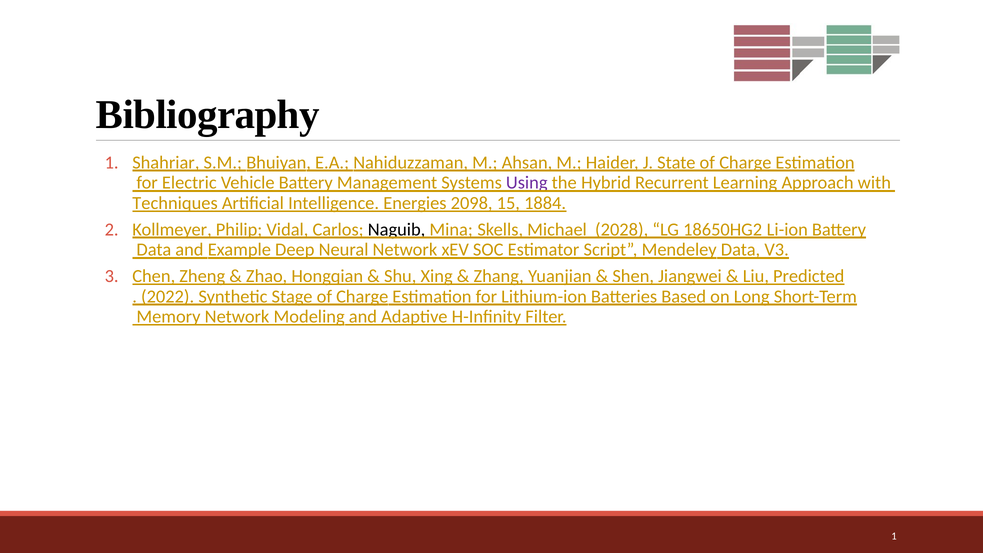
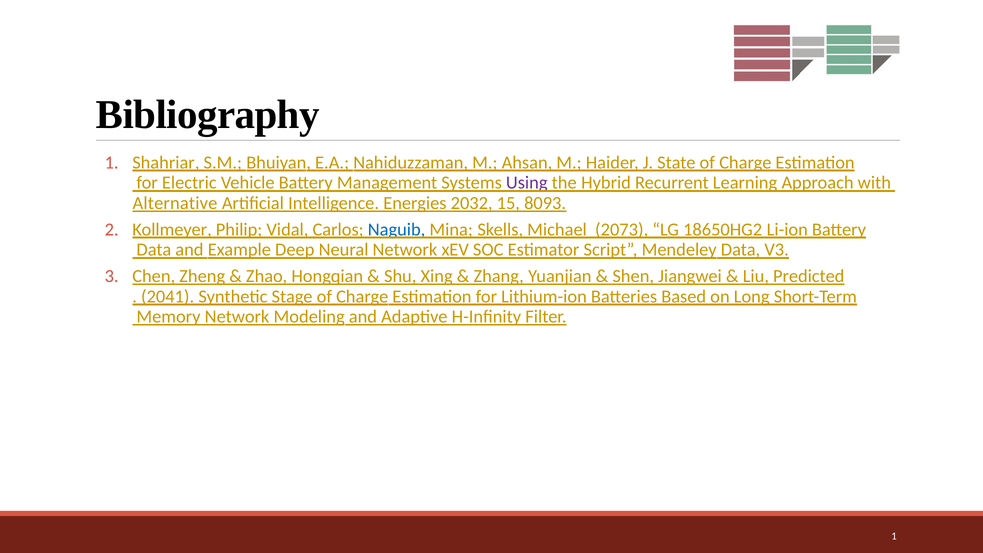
Techniques: Techniques -> Alternative
2098: 2098 -> 2032
1884: 1884 -> 8093
Naguib colour: black -> blue
2028: 2028 -> 2073
2022: 2022 -> 2041
